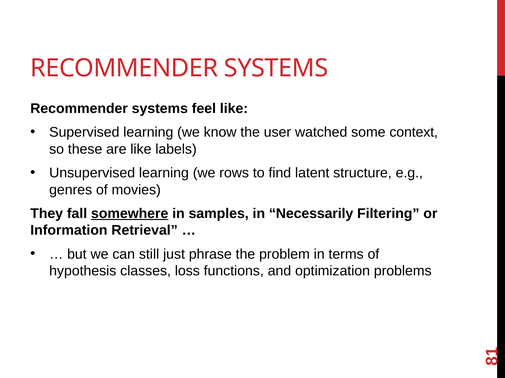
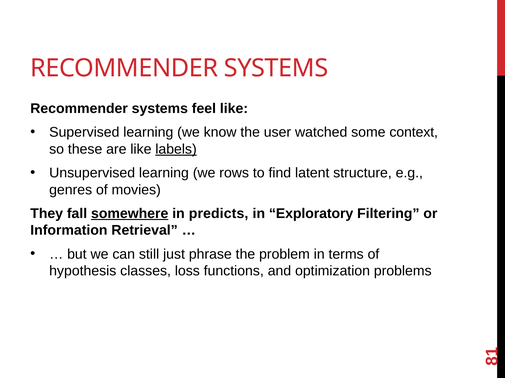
labels underline: none -> present
samples: samples -> predicts
Necessarily: Necessarily -> Exploratory
